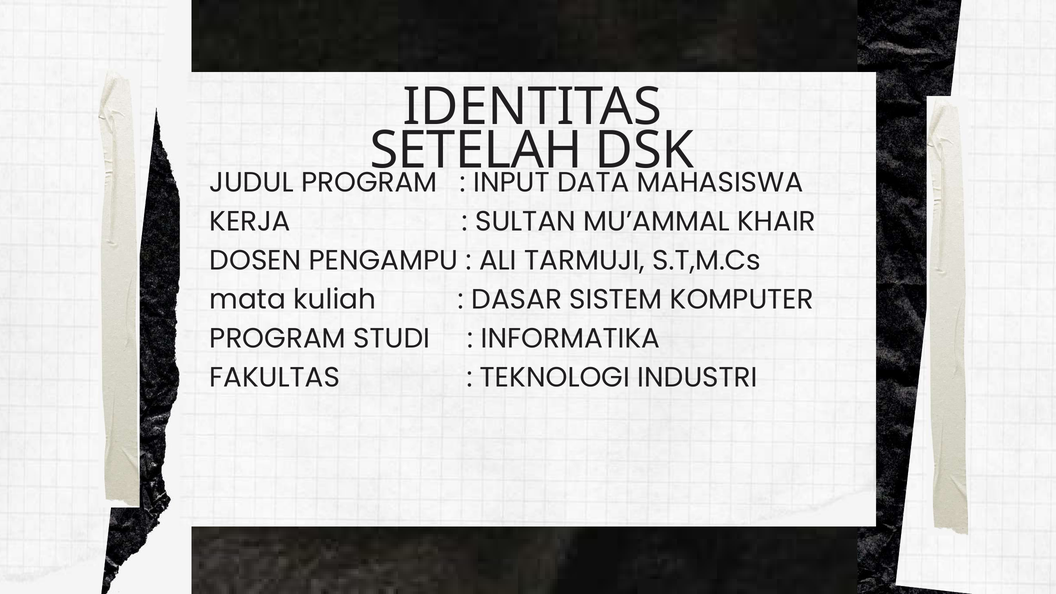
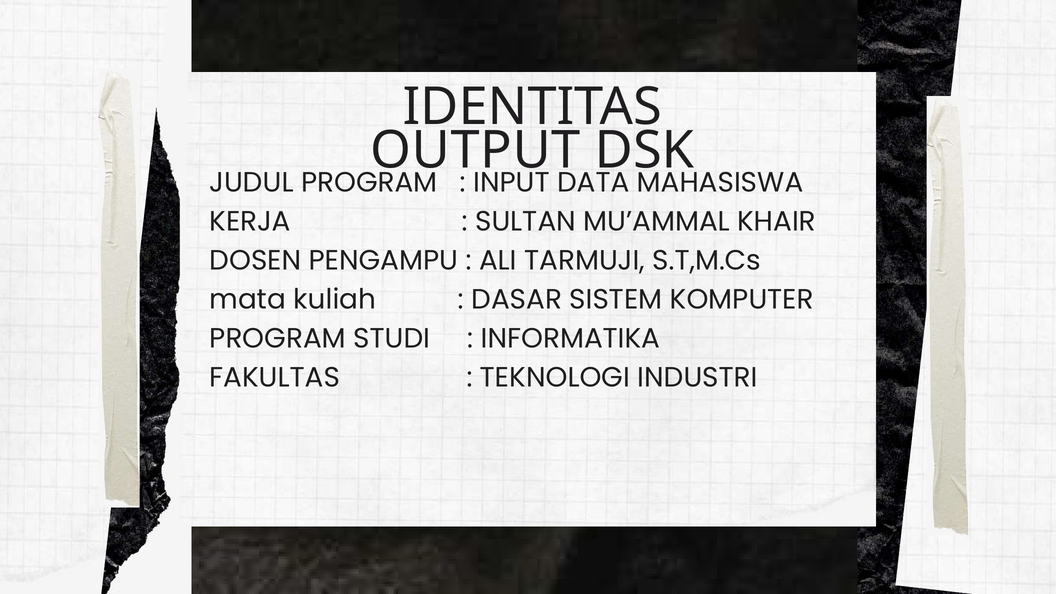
SETELAH: SETELAH -> OUTPUT
